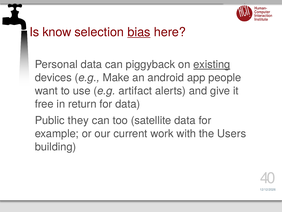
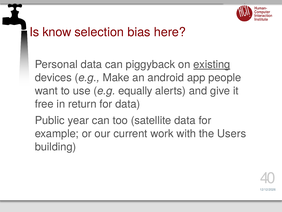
bias underline: present -> none
artifact: artifact -> equally
they: they -> year
